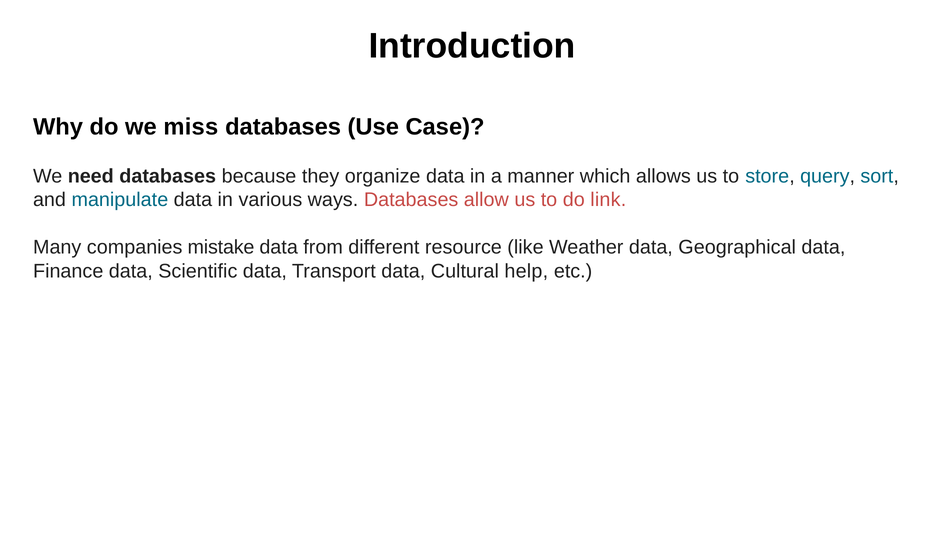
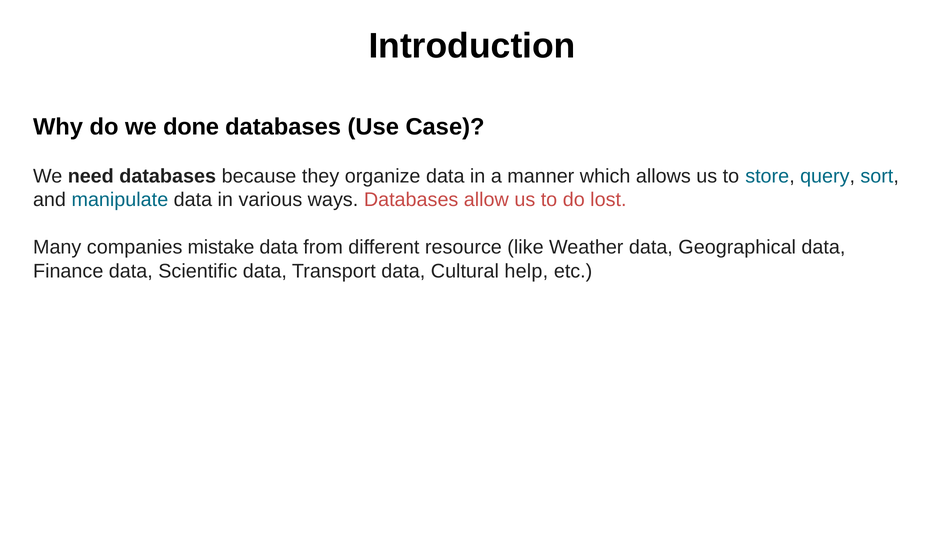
miss: miss -> done
link: link -> lost
